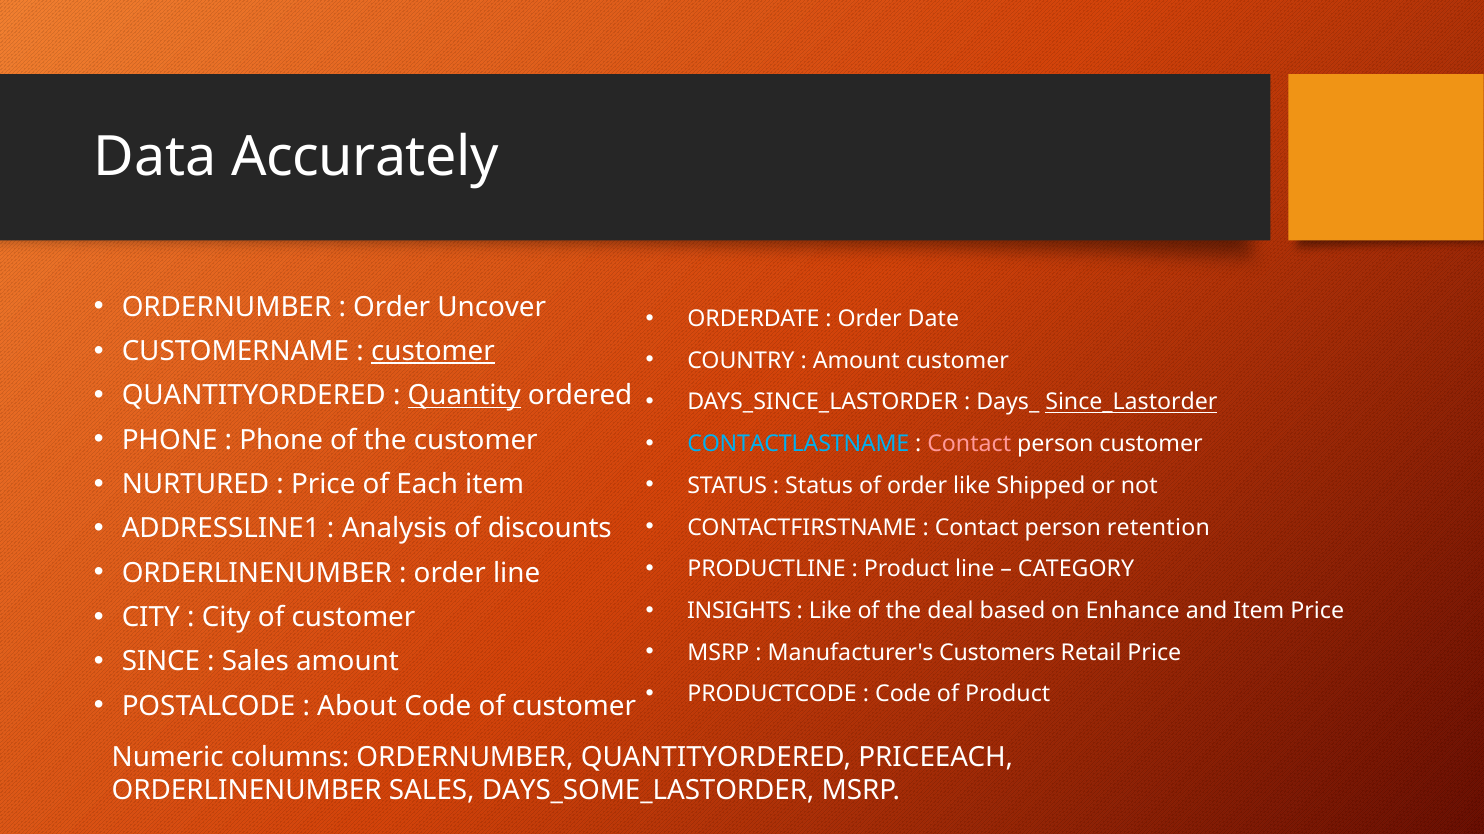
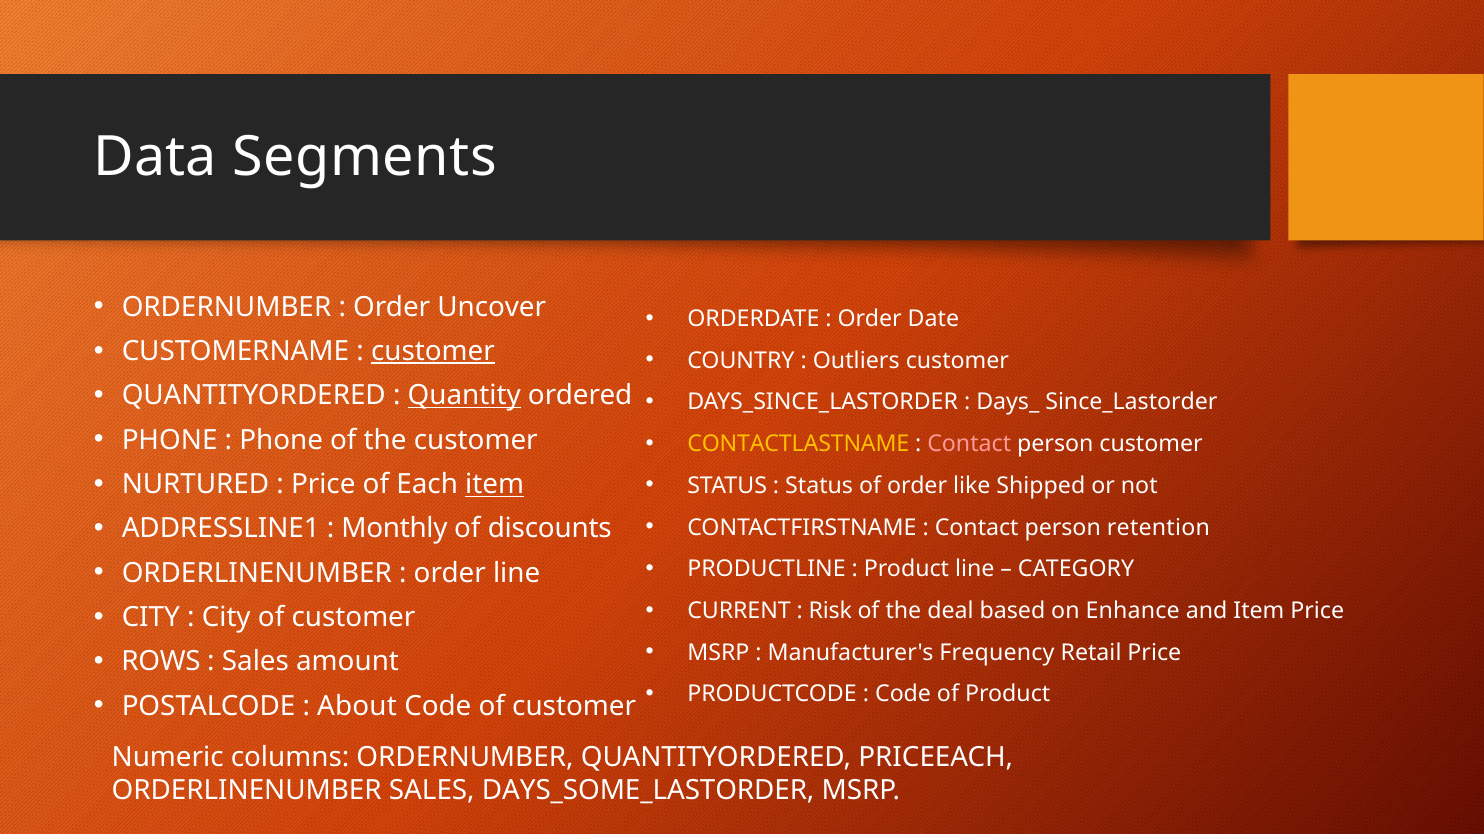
Accurately: Accurately -> Segments
Amount at (856, 361): Amount -> Outliers
Since_Lastorder underline: present -> none
CONTACTLASTNAME colour: light blue -> yellow
item at (495, 485) underline: none -> present
Analysis: Analysis -> Monthly
INSIGHTS: INSIGHTS -> CURRENT
Like at (830, 611): Like -> Risk
Customers: Customers -> Frequency
SINCE: SINCE -> ROWS
